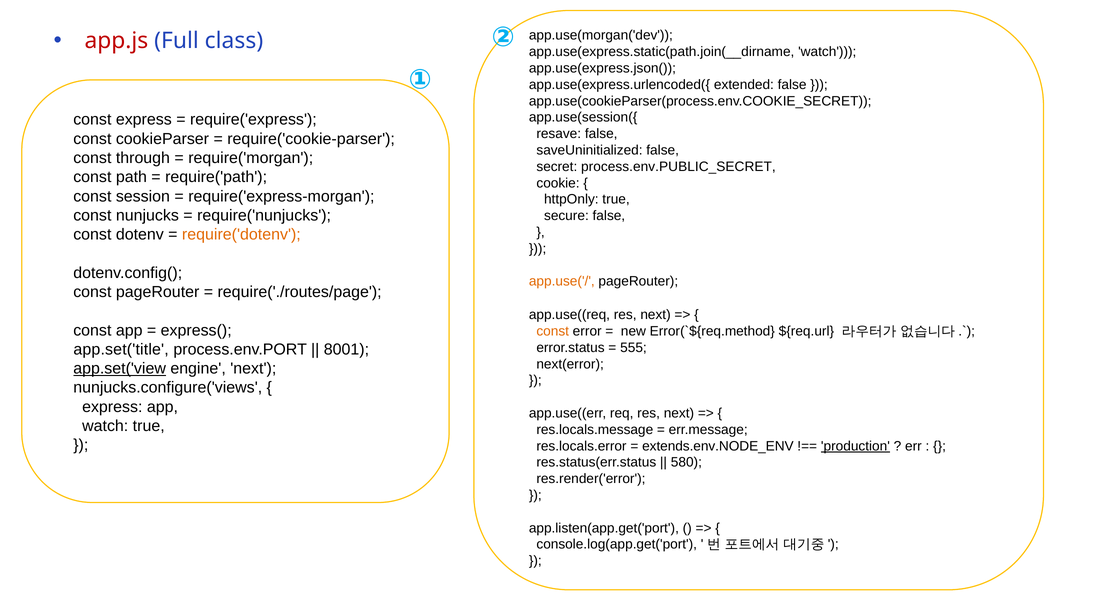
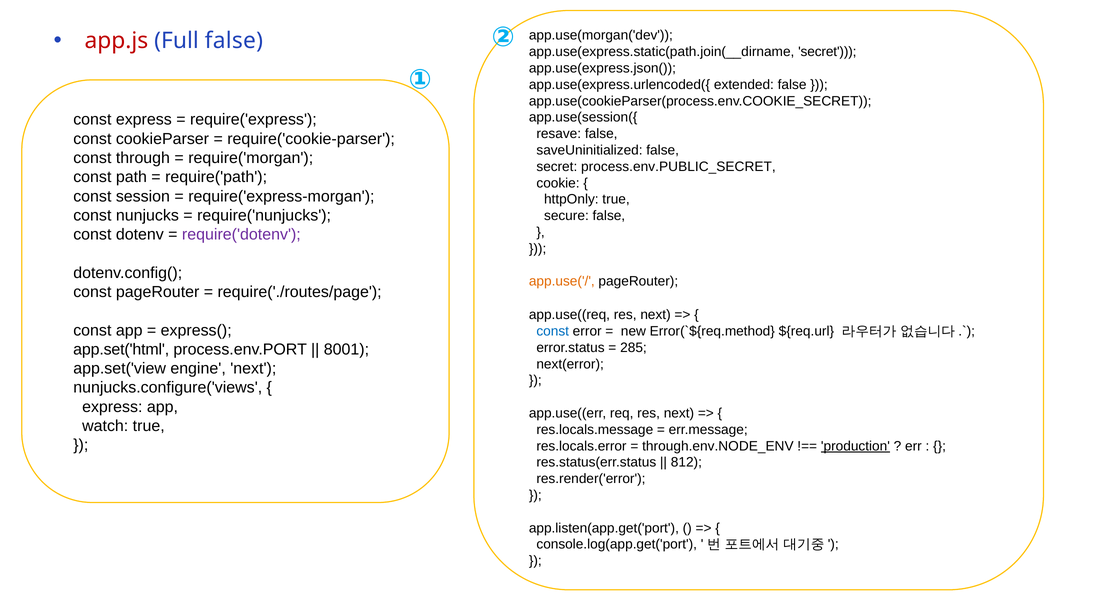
Full class: class -> false
app.use(express.static(path.join(__dirname watch: watch -> secret
require('dotenv colour: orange -> purple
const at (553, 331) colour: orange -> blue
555: 555 -> 285
app.set('title: app.set('title -> app.set('html
app.set('view underline: present -> none
extends.env.NODE_ENV: extends.env.NODE_ENV -> through.env.NODE_ENV
580: 580 -> 812
